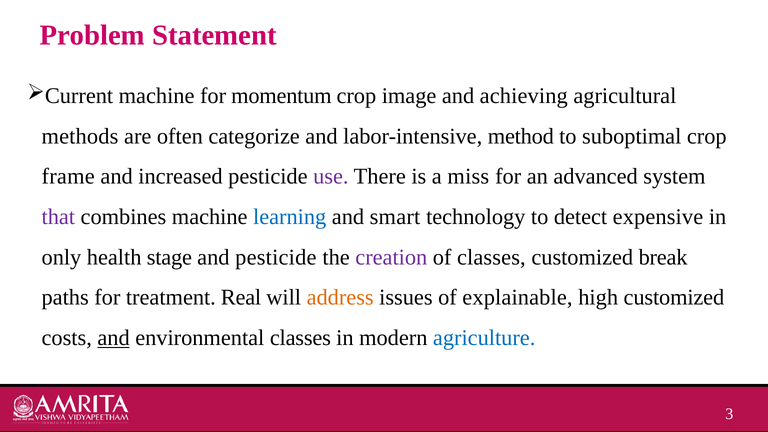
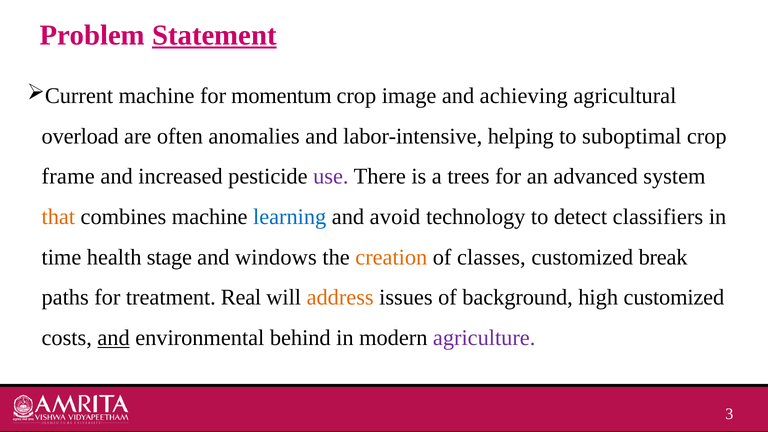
Statement underline: none -> present
methods: methods -> overload
categorize: categorize -> anomalies
method: method -> helping
miss: miss -> trees
that colour: purple -> orange
smart: smart -> avoid
expensive: expensive -> classifiers
only: only -> time
and pesticide: pesticide -> windows
creation colour: purple -> orange
explainable: explainable -> background
environmental classes: classes -> behind
agriculture colour: blue -> purple
